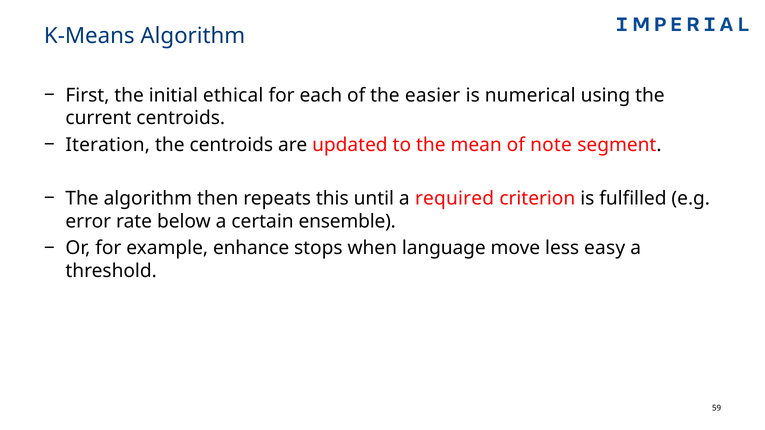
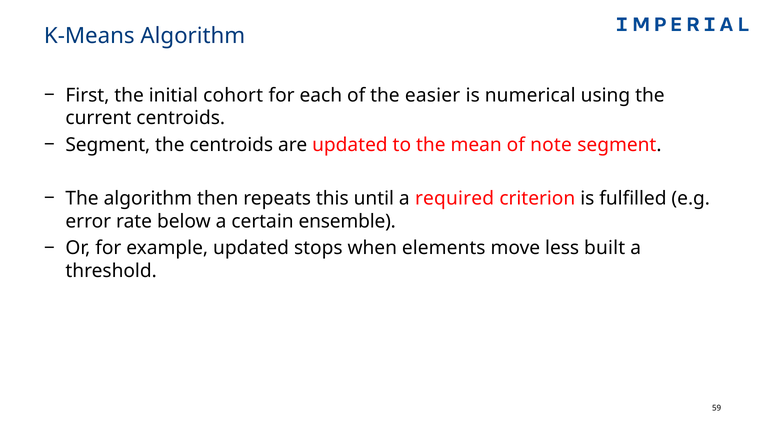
ethical: ethical -> cohort
Iteration at (108, 145): Iteration -> Segment
example enhance: enhance -> updated
language: language -> elements
easy: easy -> built
